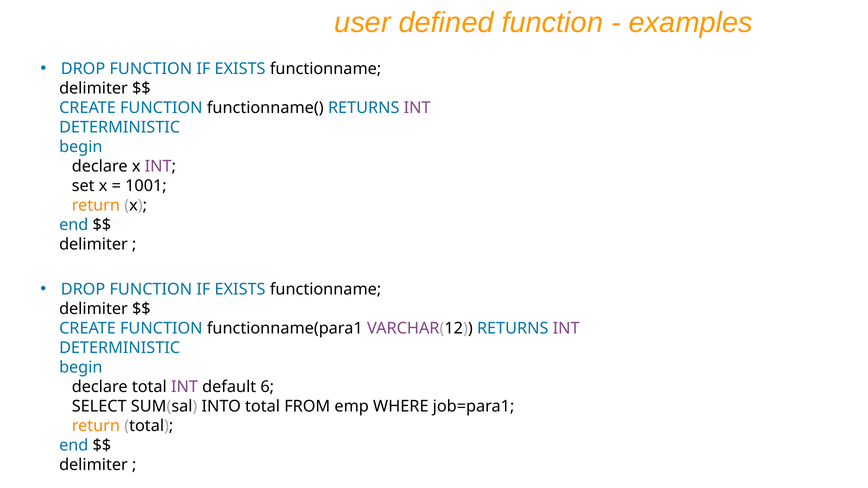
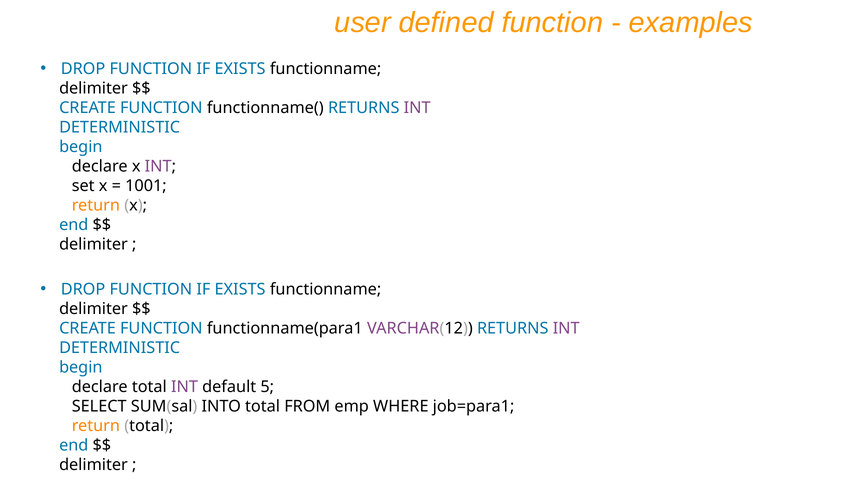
6: 6 -> 5
